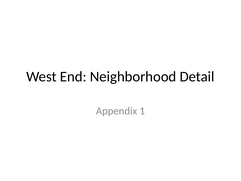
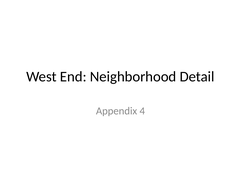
1: 1 -> 4
